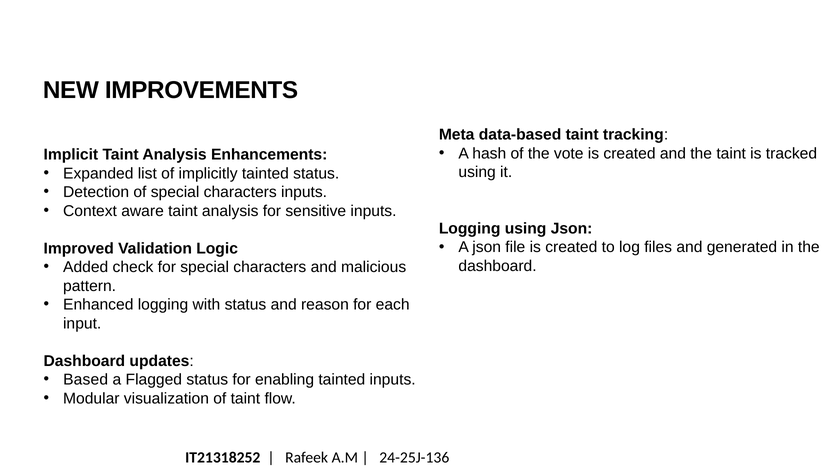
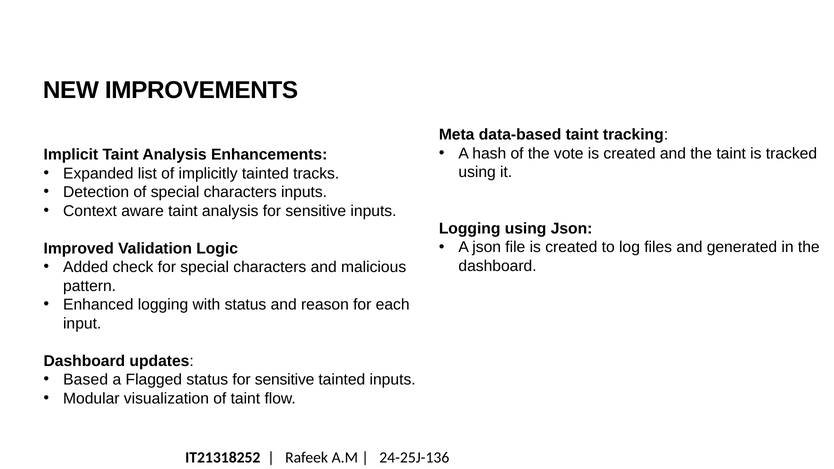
tainted status: status -> tracks
status for enabling: enabling -> sensitive
